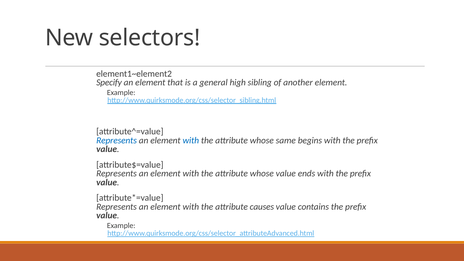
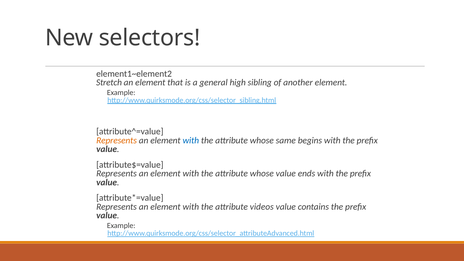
Specify: Specify -> Stretch
Represents at (117, 140) colour: blue -> orange
causes: causes -> videos
